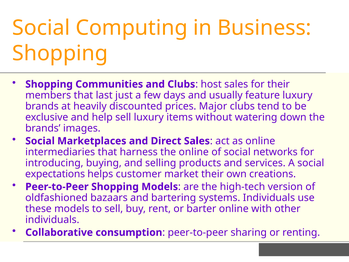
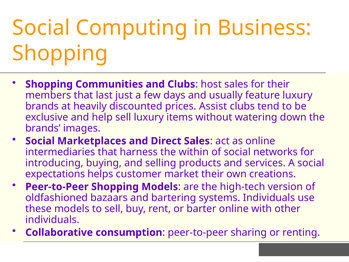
Major: Major -> Assist
the online: online -> within
